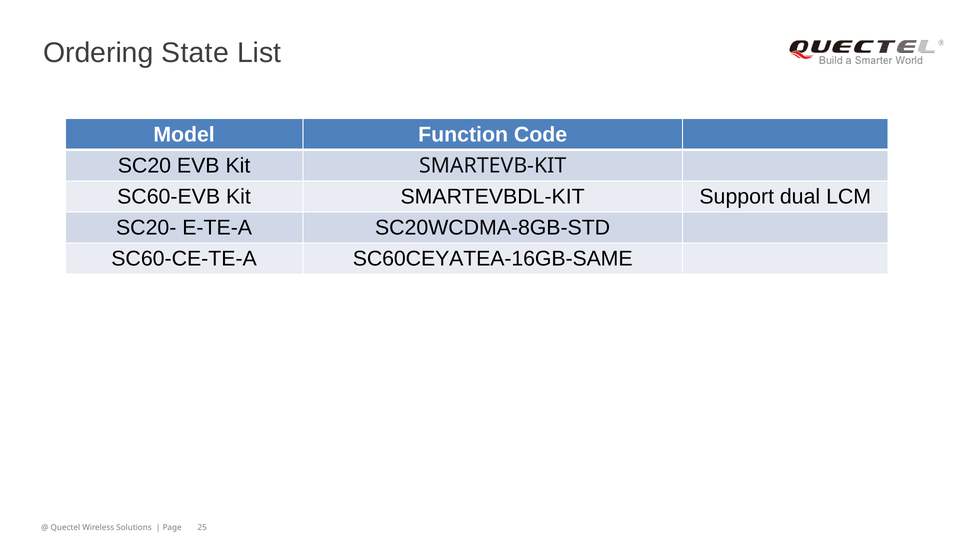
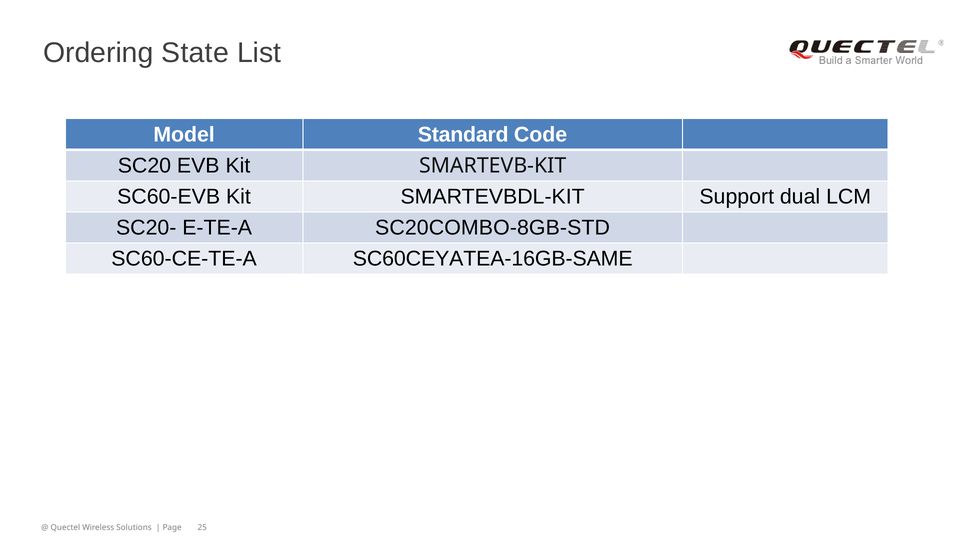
Function: Function -> Standard
SC20WCDMA-8GB-STD: SC20WCDMA-8GB-STD -> SC20COMBO-8GB-STD
